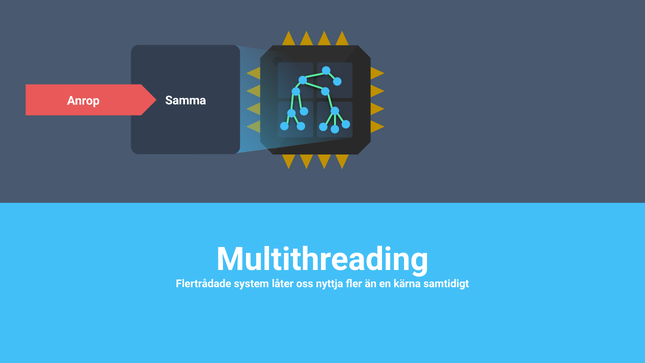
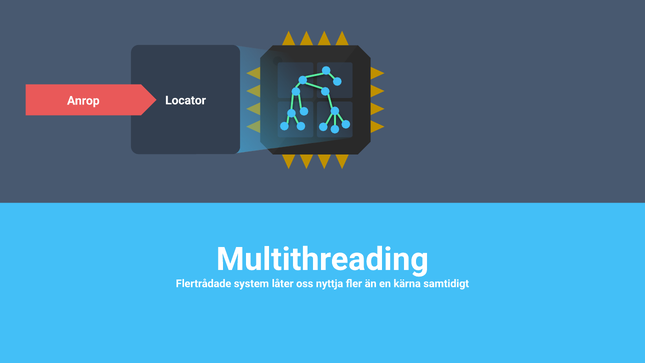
Samma: Samma -> Locator
